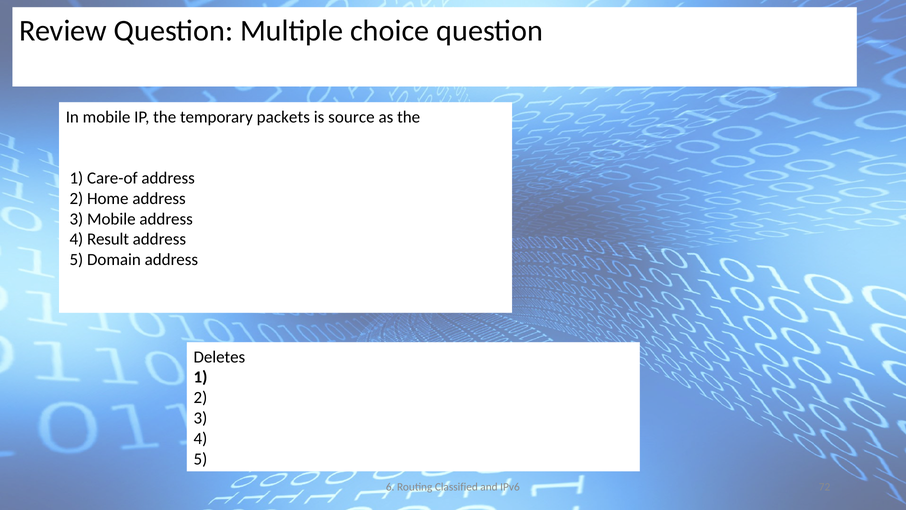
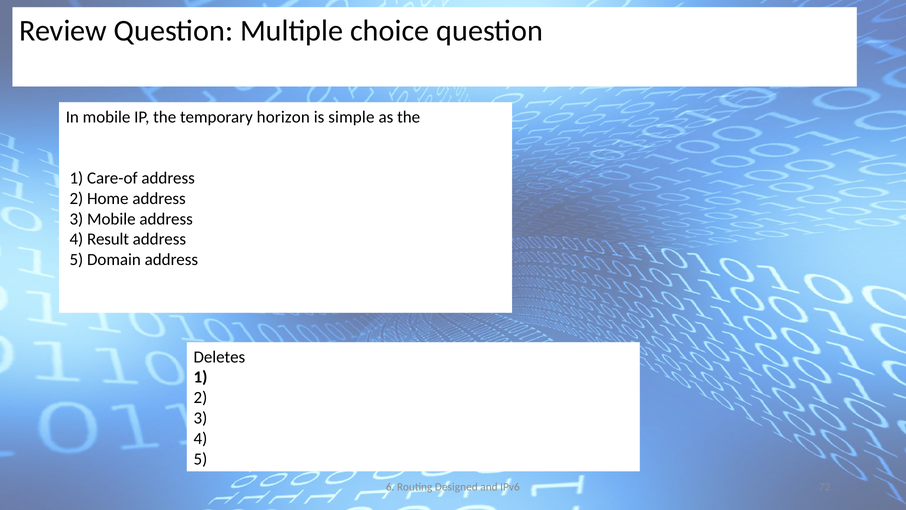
packets: packets -> horizon
source: source -> simple
Classified: Classified -> Designed
